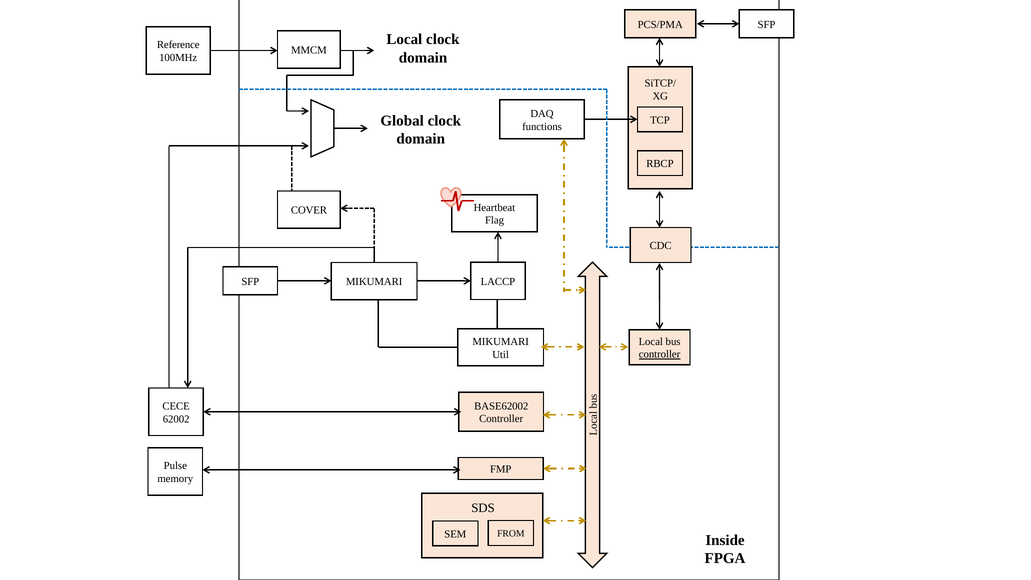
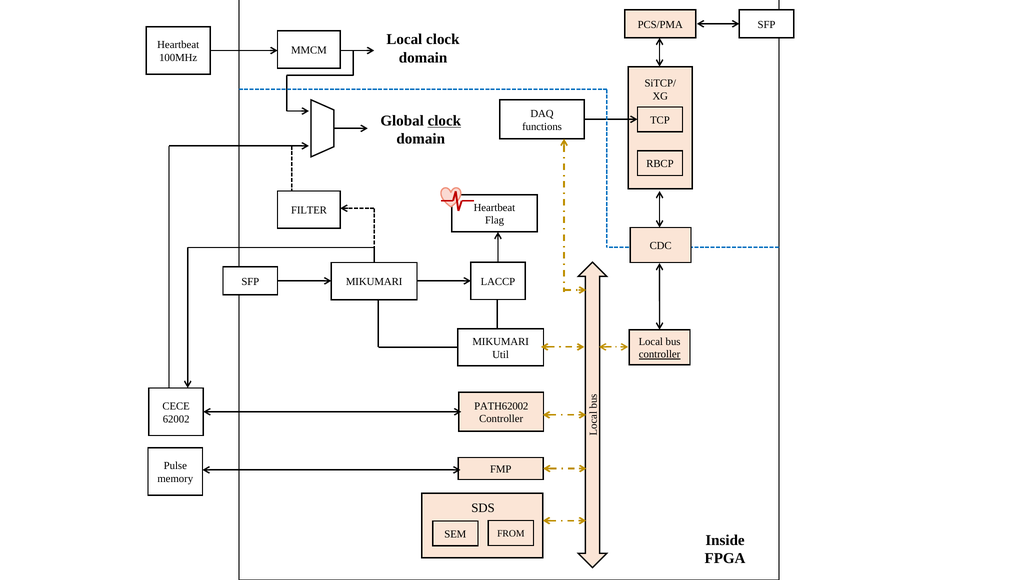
Reference at (178, 45): Reference -> Heartbeat
clock at (444, 121) underline: none -> present
COVER: COVER -> FILTER
BASE62002: BASE62002 -> PATH62002
